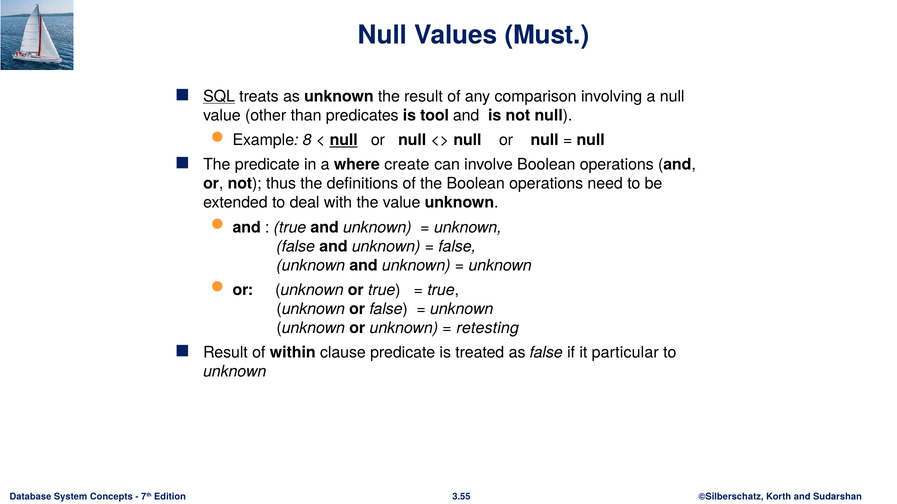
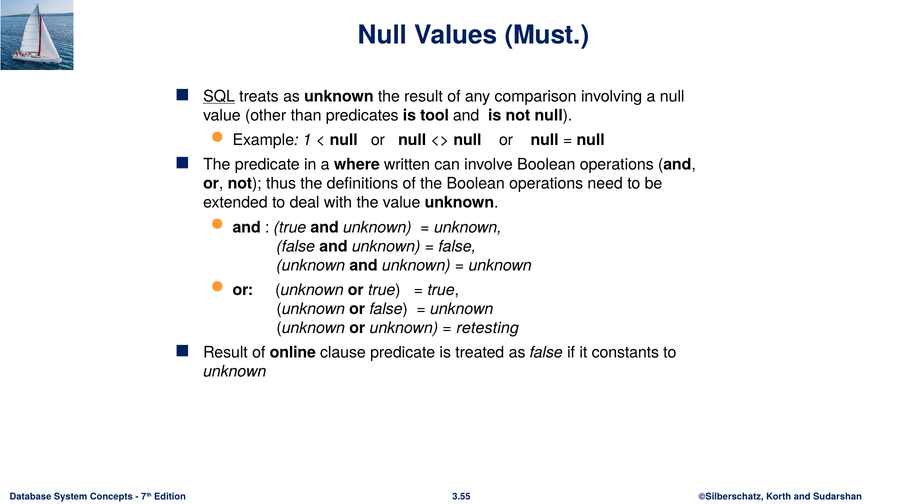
8: 8 -> 1
null at (344, 140) underline: present -> none
create: create -> written
within: within -> online
particular: particular -> constants
